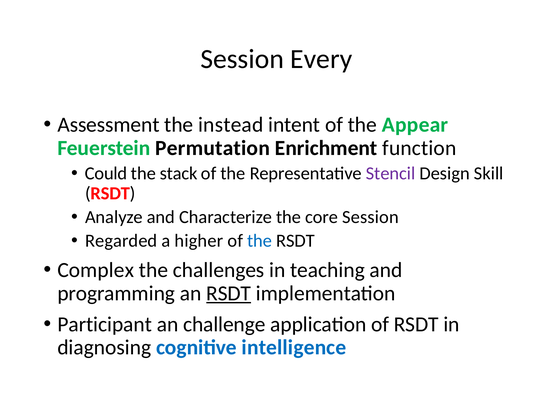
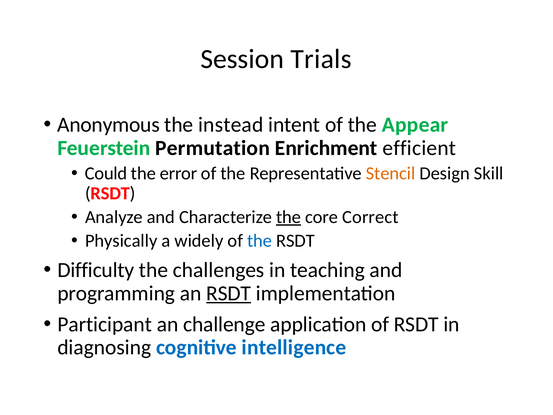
Every: Every -> Trials
Assessment: Assessment -> Anonymous
function: function -> efficient
stack: stack -> error
Stencil colour: purple -> orange
the at (289, 217) underline: none -> present
core Session: Session -> Correct
Regarded: Regarded -> Physically
higher: higher -> widely
Complex: Complex -> Difficulty
